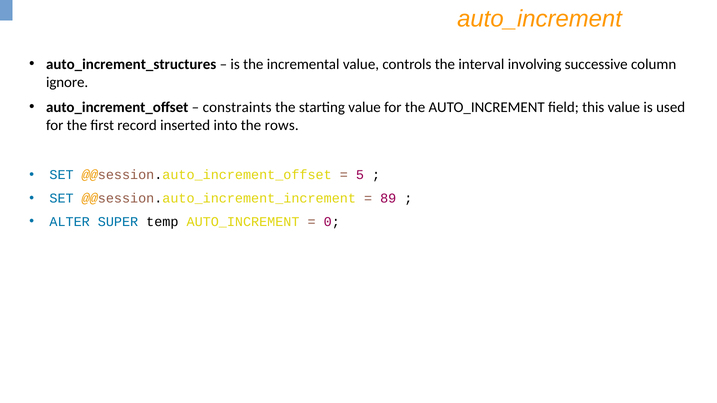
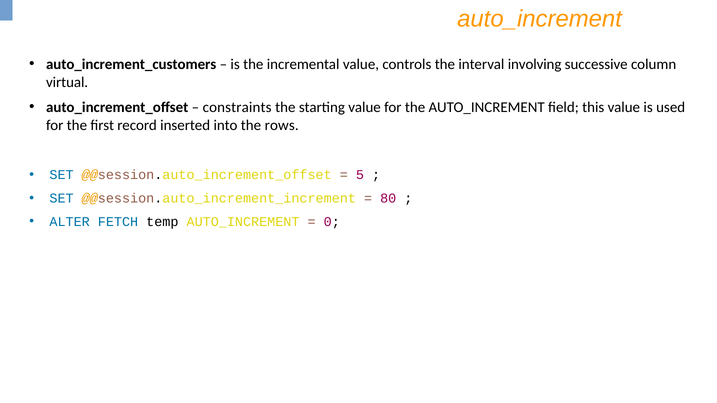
auto_increment_structures: auto_increment_structures -> auto_increment_customers
ignore: ignore -> virtual
89: 89 -> 80
SUPER: SUPER -> FETCH
